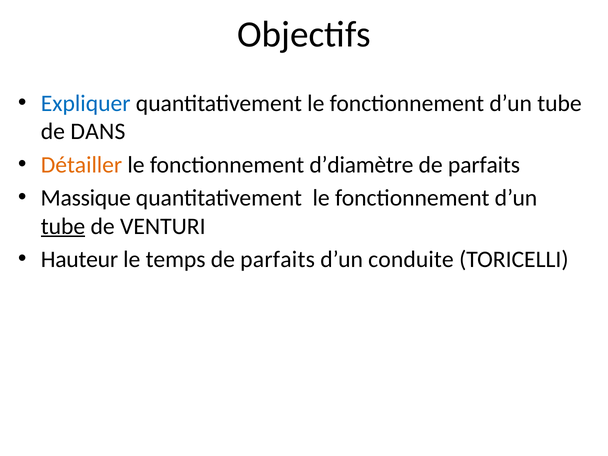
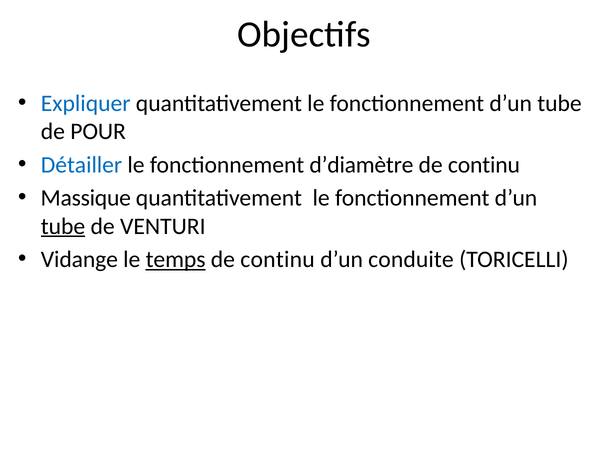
DANS: DANS -> POUR
Détailler colour: orange -> blue
parfaits at (484, 165): parfaits -> continu
Hauteur: Hauteur -> Vidange
temps underline: none -> present
parfaits at (278, 259): parfaits -> continu
